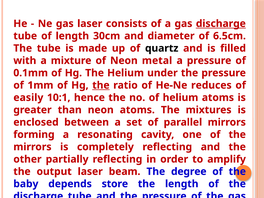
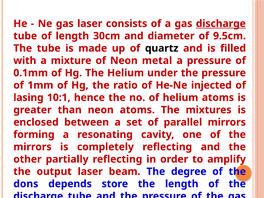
6.5cm: 6.5cm -> 9.5cm
the at (101, 85) underline: present -> none
reduces: reduces -> injected
easily: easily -> lasing
baby: baby -> dons
